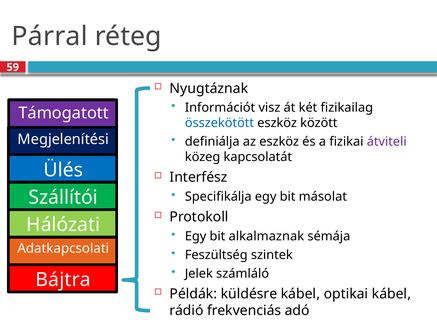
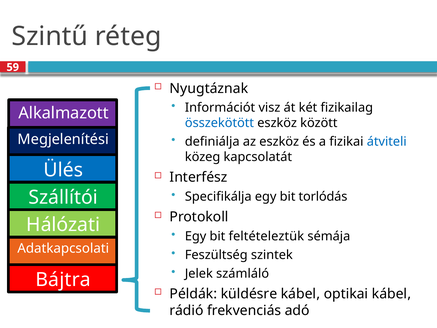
Párral: Párral -> Szintű
Támogatott: Támogatott -> Alkalmazott
átviteli colour: purple -> blue
másolat: másolat -> torlódás
alkalmaznak: alkalmaznak -> feltételeztük
